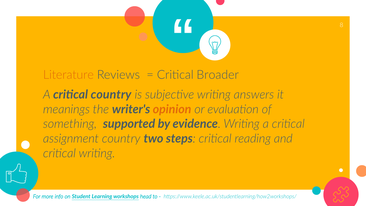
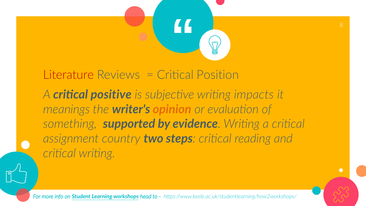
Literature colour: orange -> red
Broader: Broader -> Position
critical country: country -> positive
answers: answers -> impacts
